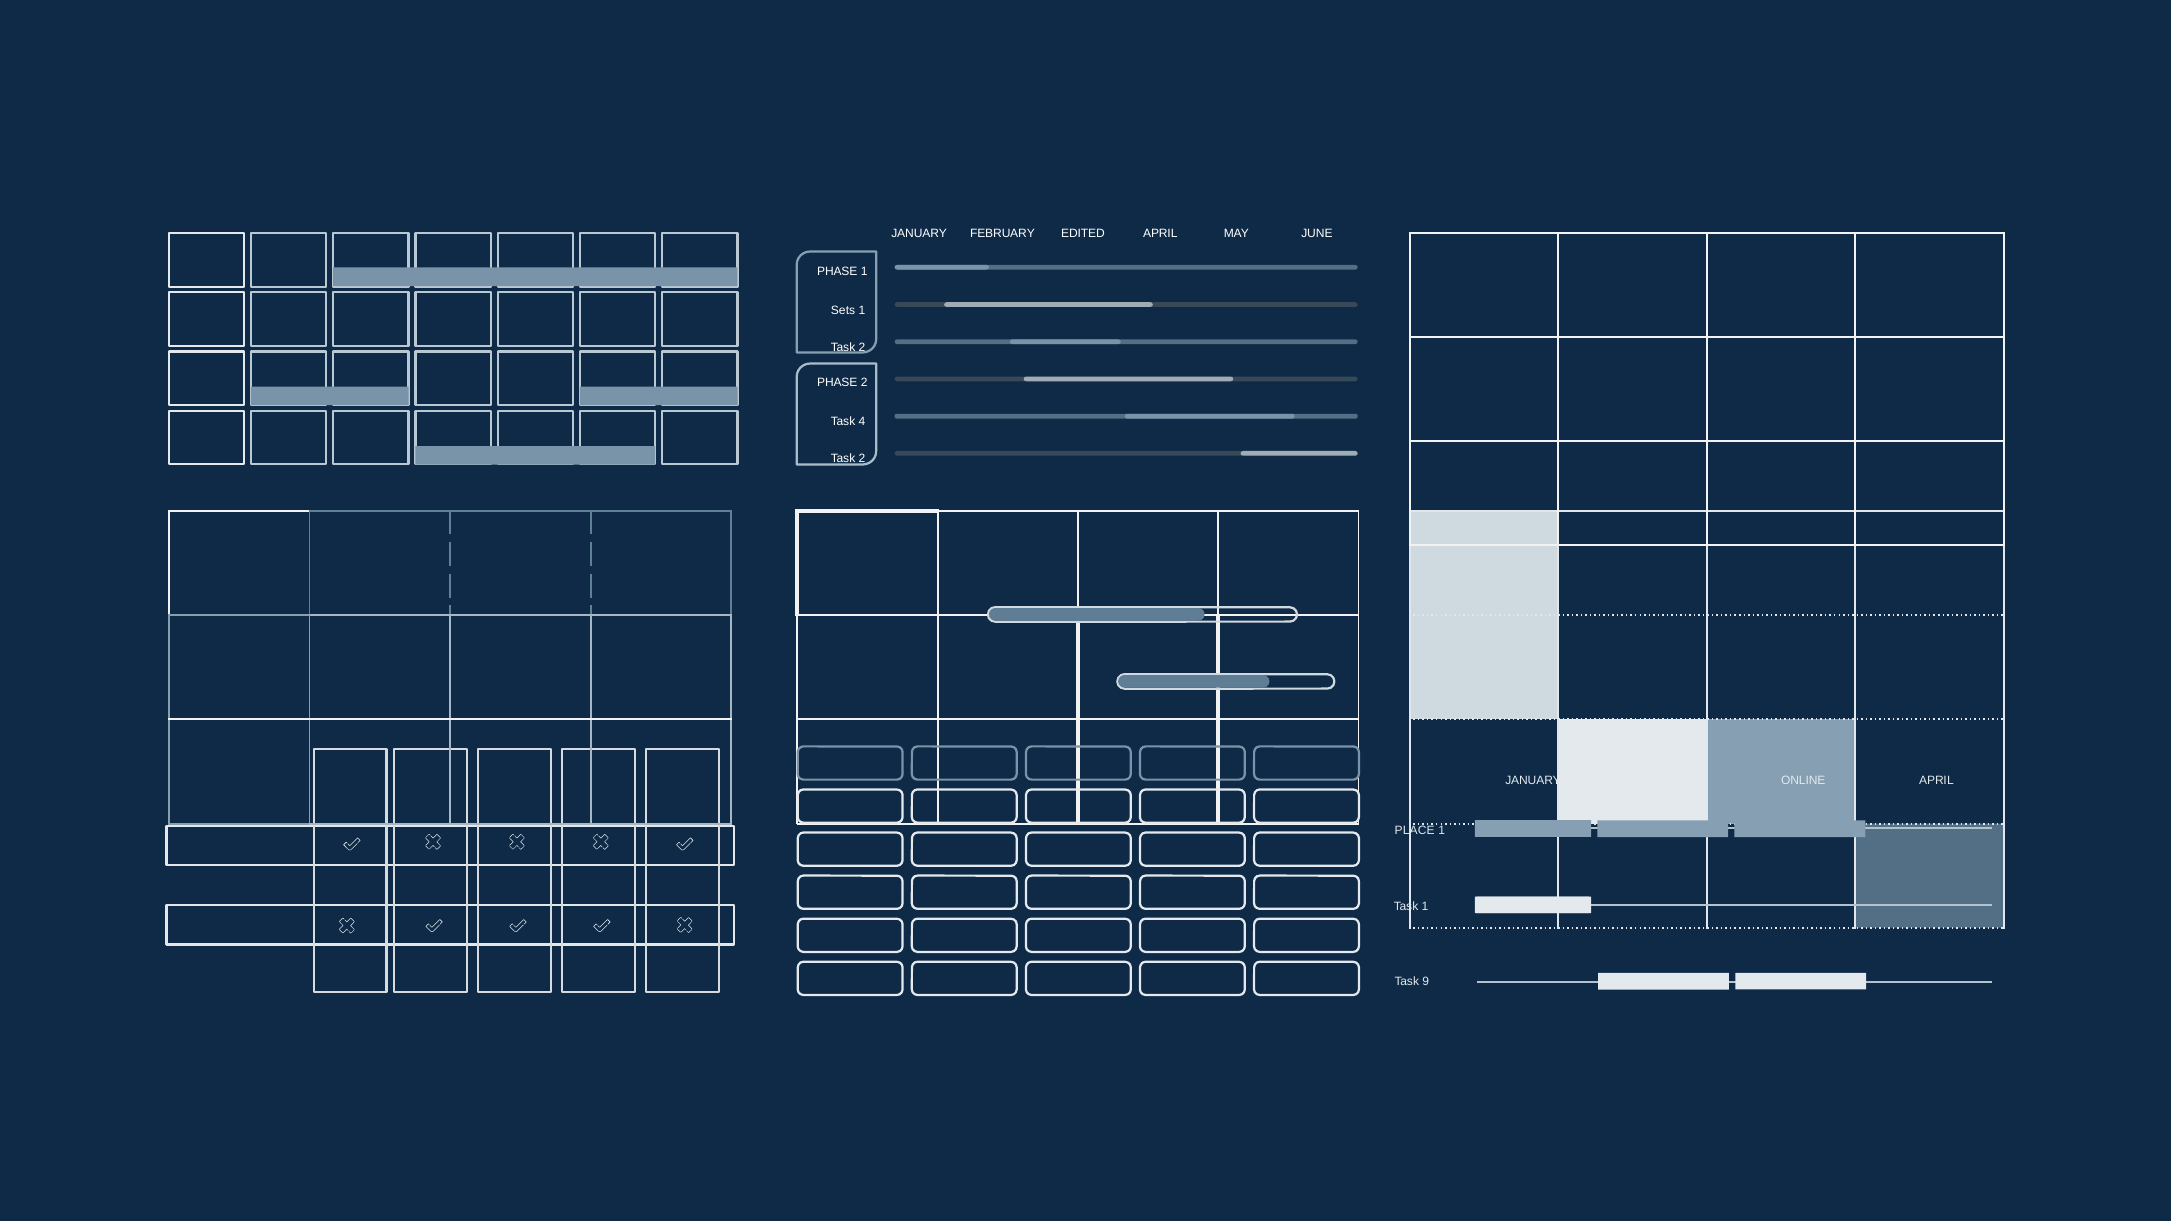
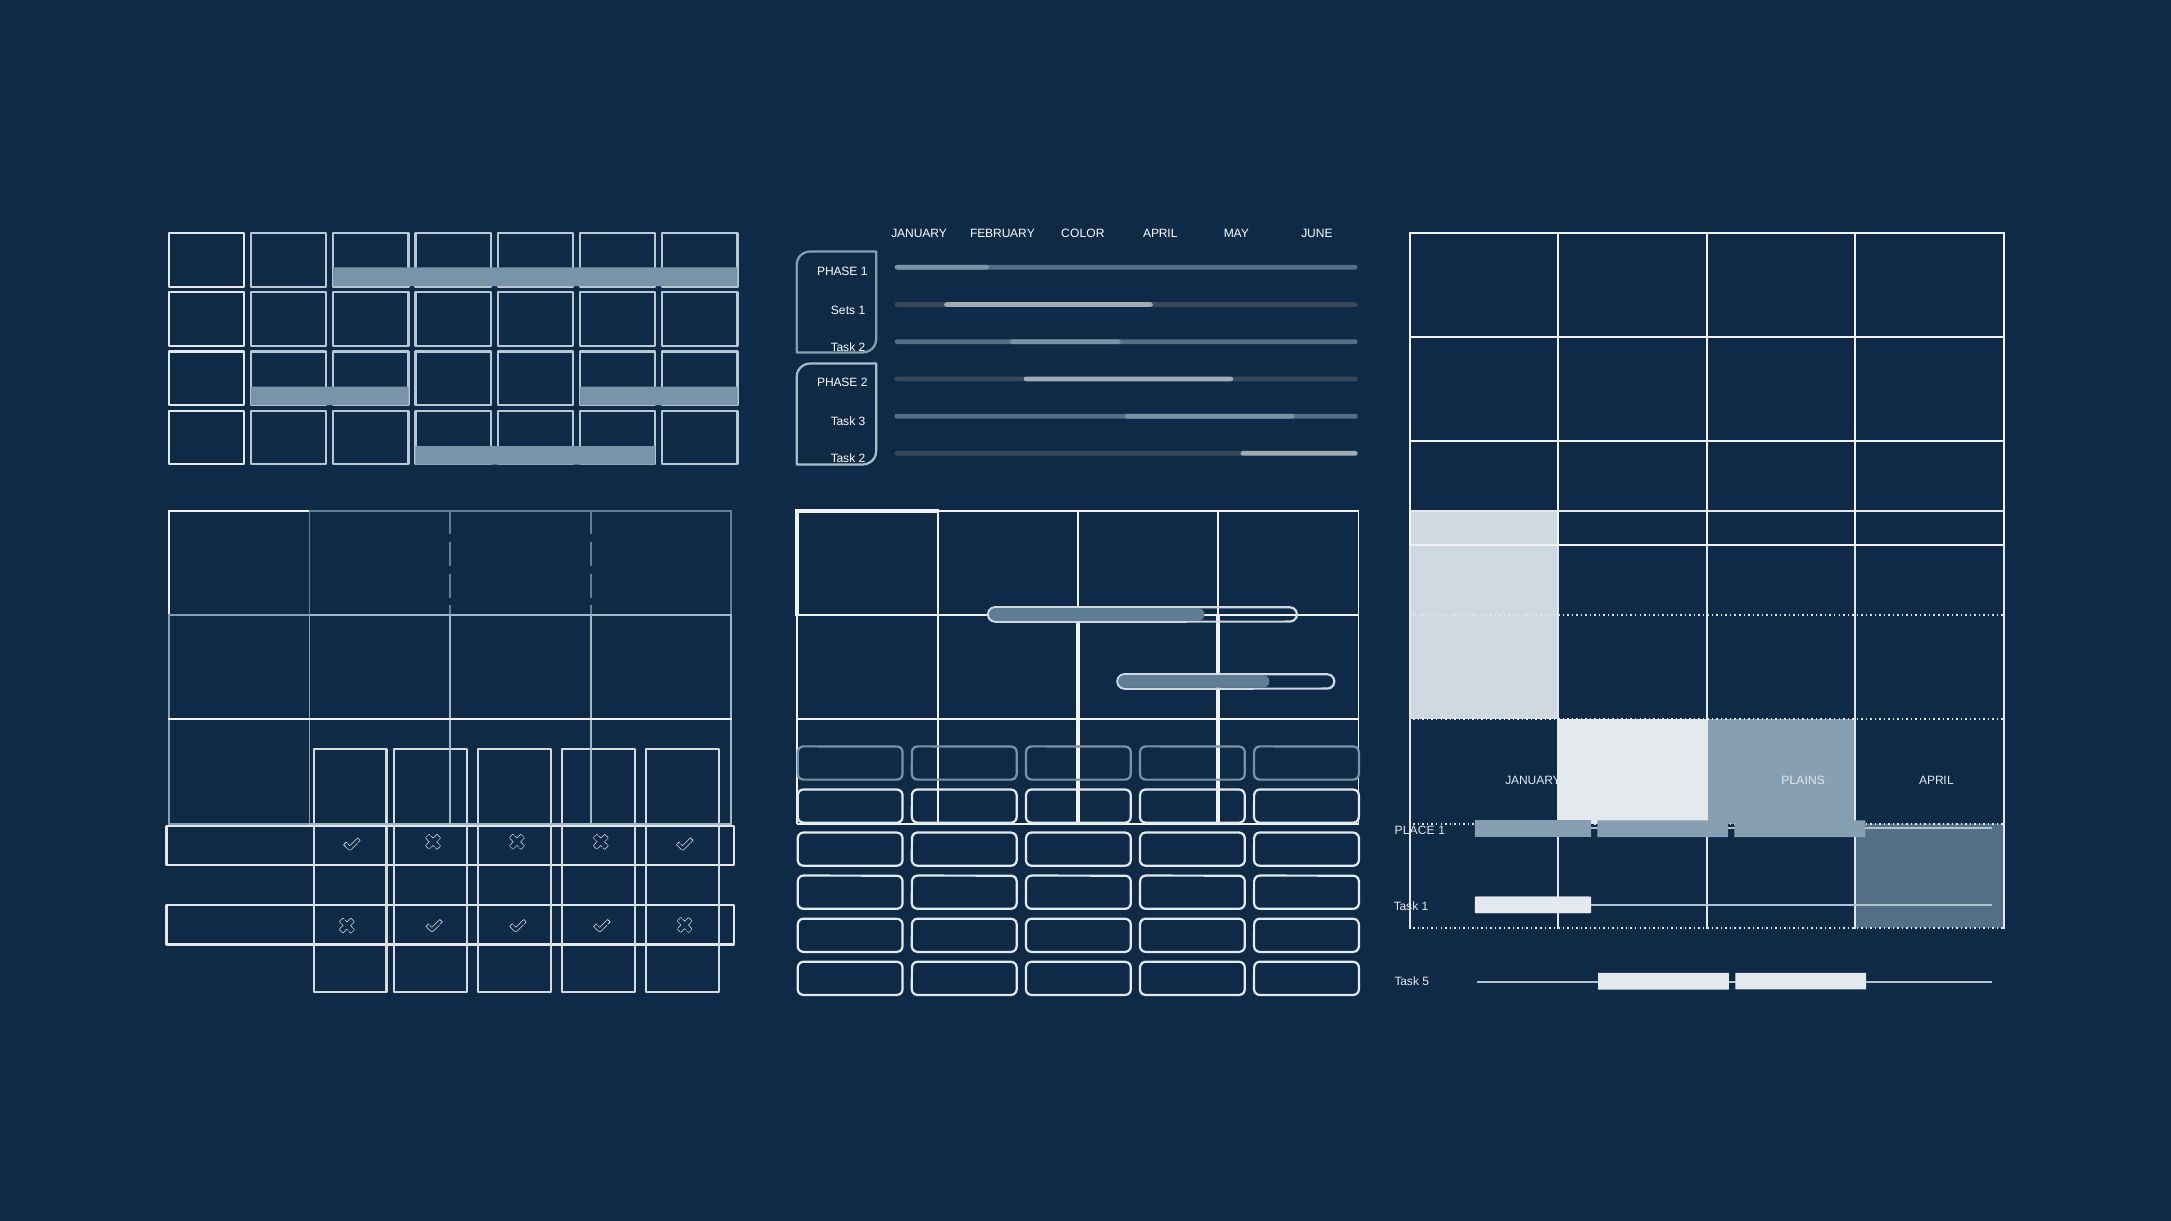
EDITED: EDITED -> COLOR
4: 4 -> 3
ONLINE: ONLINE -> PLAINS
9: 9 -> 5
